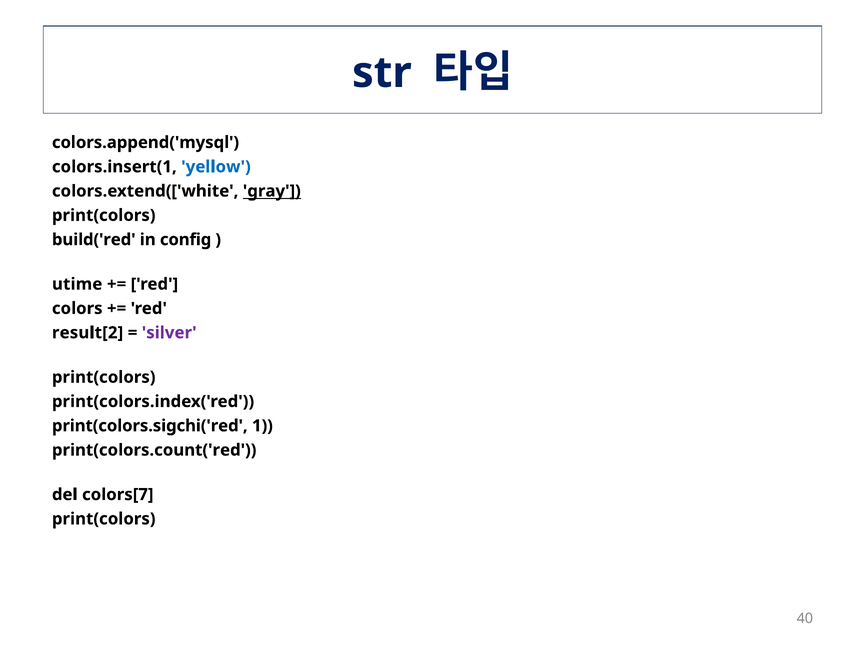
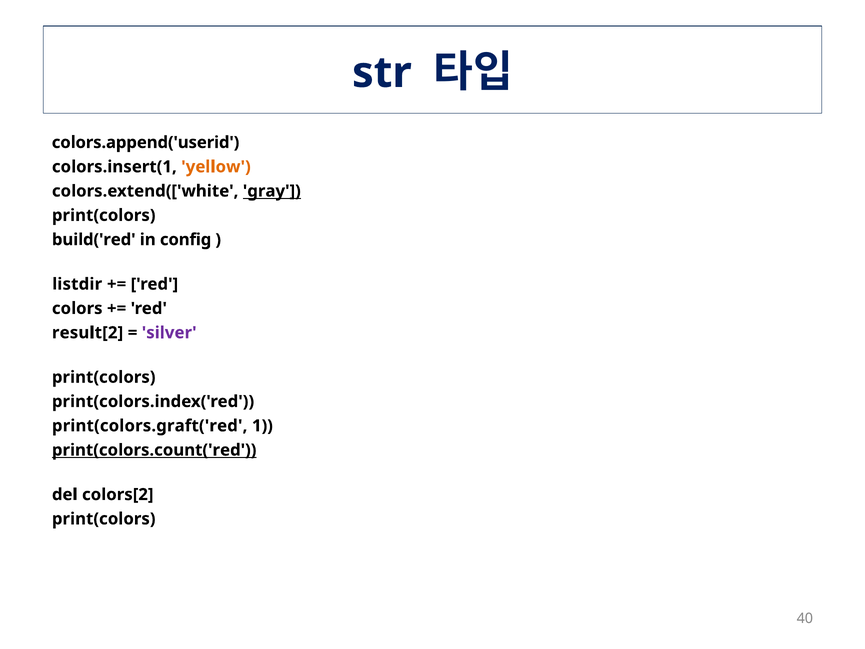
colors.append('mysql: colors.append('mysql -> colors.append('userid
yellow colour: blue -> orange
utime: utime -> listdir
print(colors.sigchi('red: print(colors.sigchi('red -> print(colors.graft('red
print(colors.count('red underline: none -> present
colors[7: colors[7 -> colors[2
